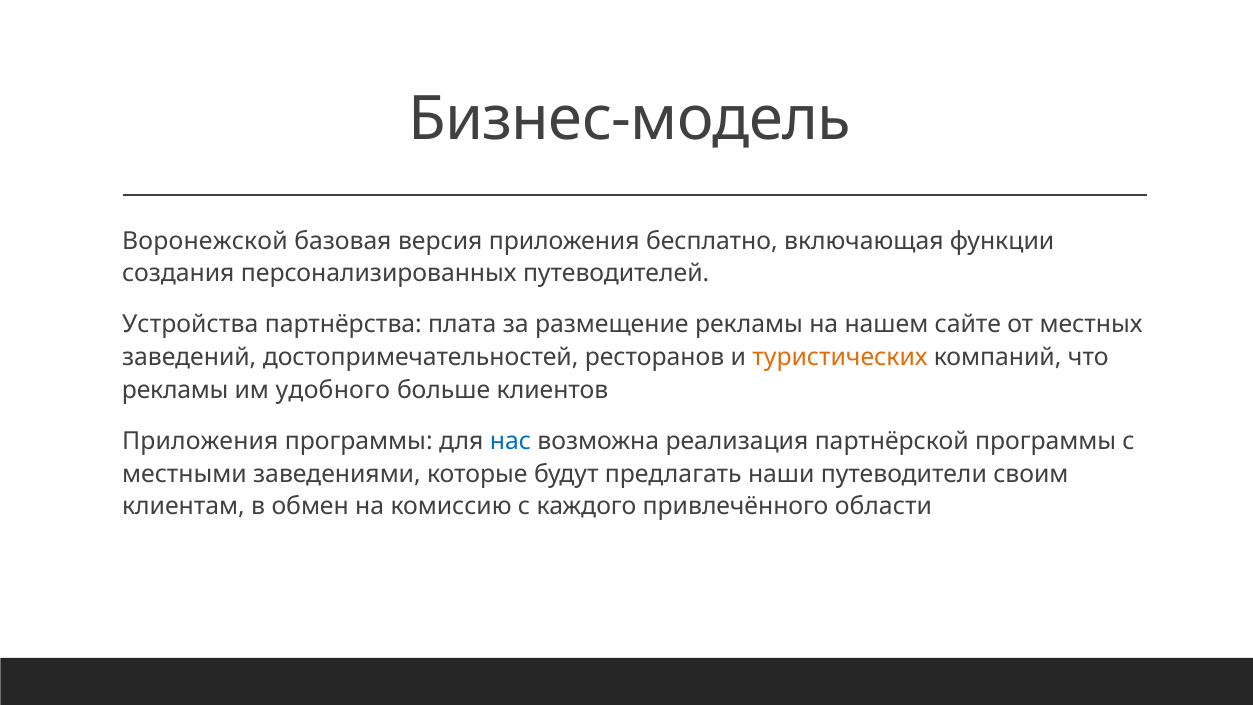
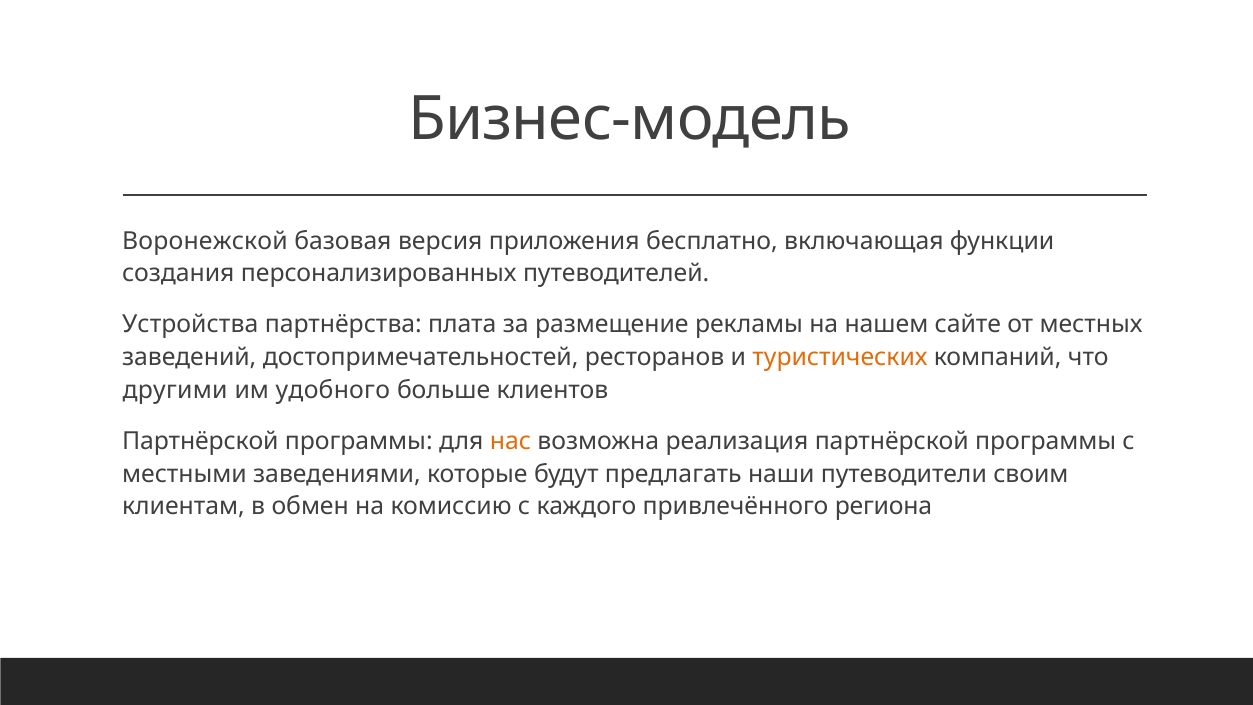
рекламы at (175, 390): рекламы -> другими
Приложения at (200, 441): Приложения -> Партнёрской
нас colour: blue -> orange
области: области -> региона
